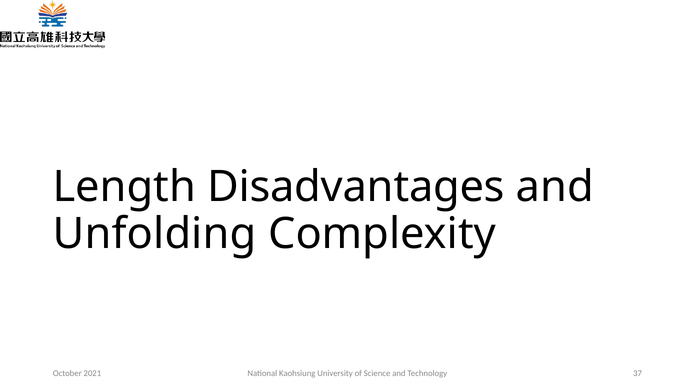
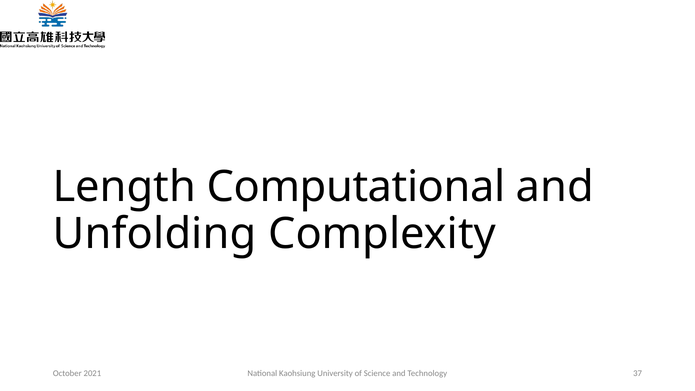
Disadvantages: Disadvantages -> Computational
